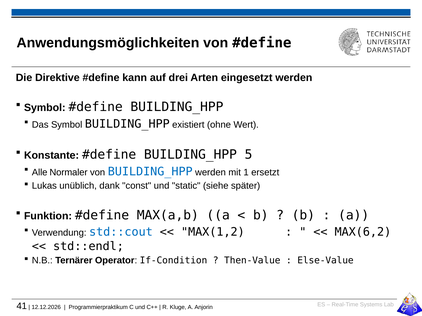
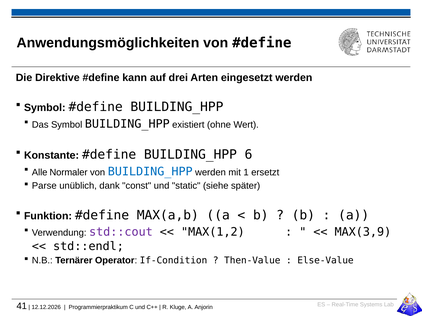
5: 5 -> 6
Lukas: Lukas -> Parse
std::cout colour: blue -> purple
MAX(6,2: MAX(6,2 -> MAX(3,9
